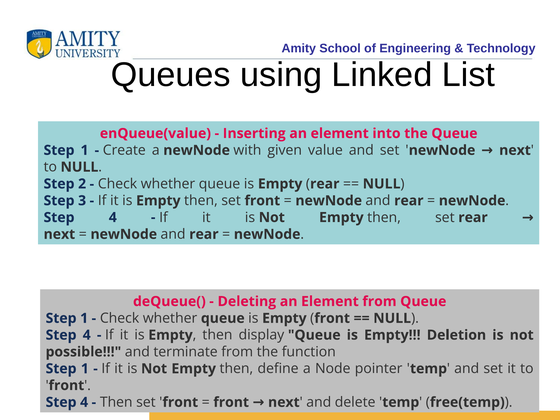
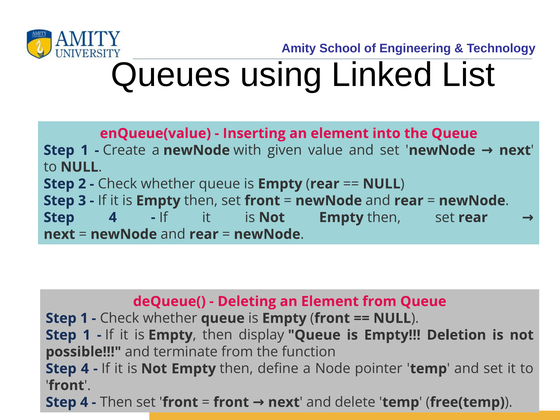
4 at (87, 335): 4 -> 1
1 at (85, 369): 1 -> 4
